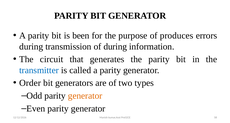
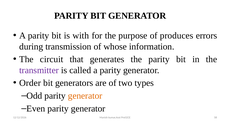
been: been -> with
of during: during -> whose
transmitter colour: blue -> purple
